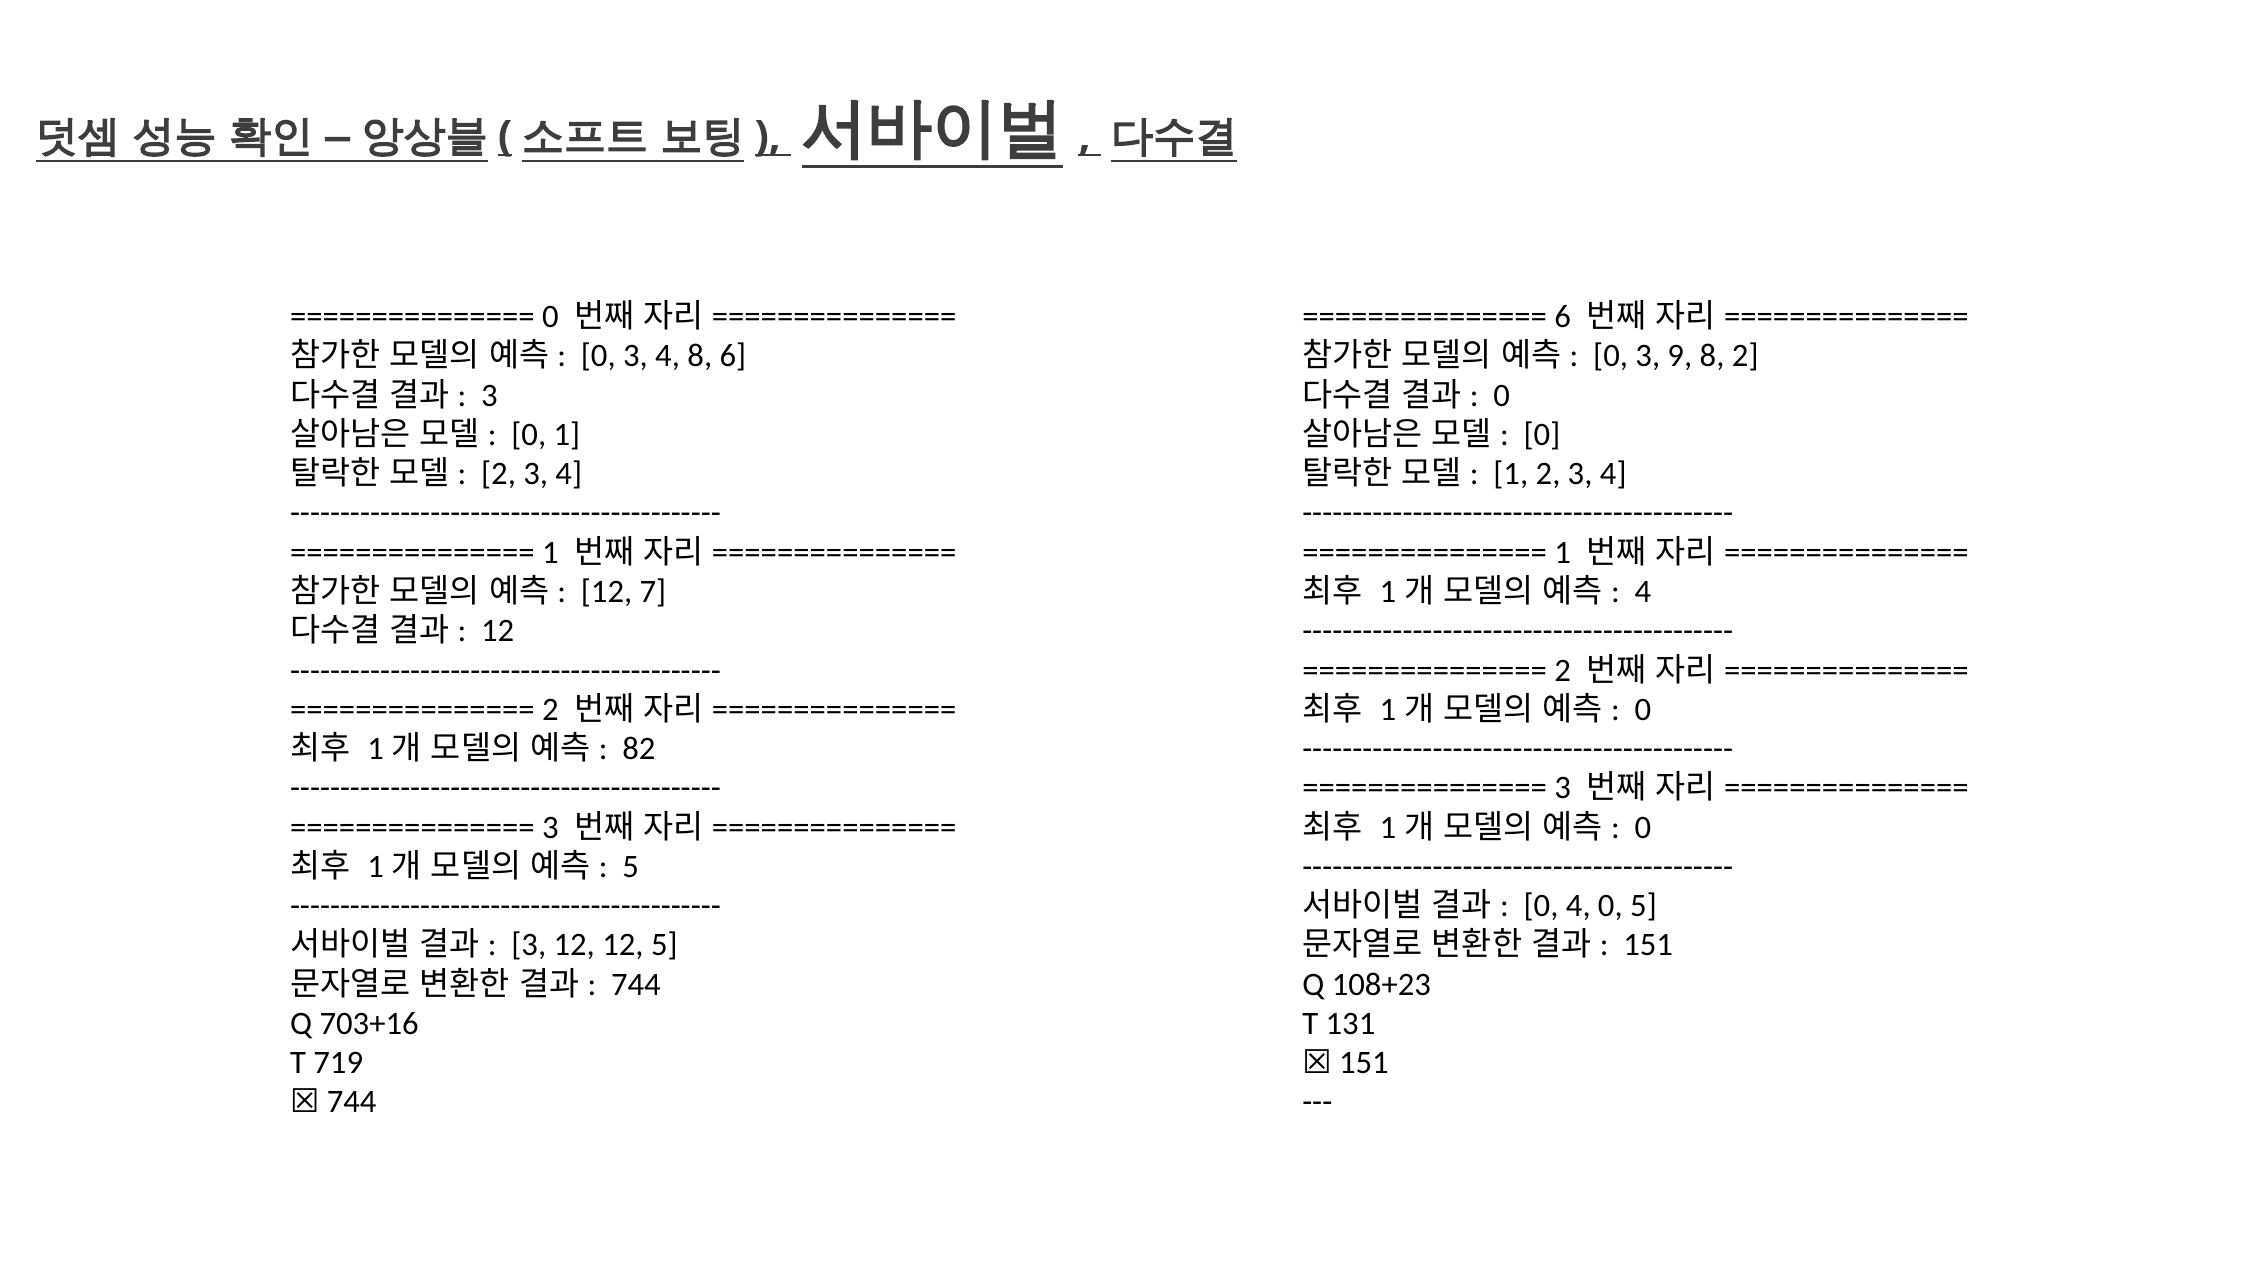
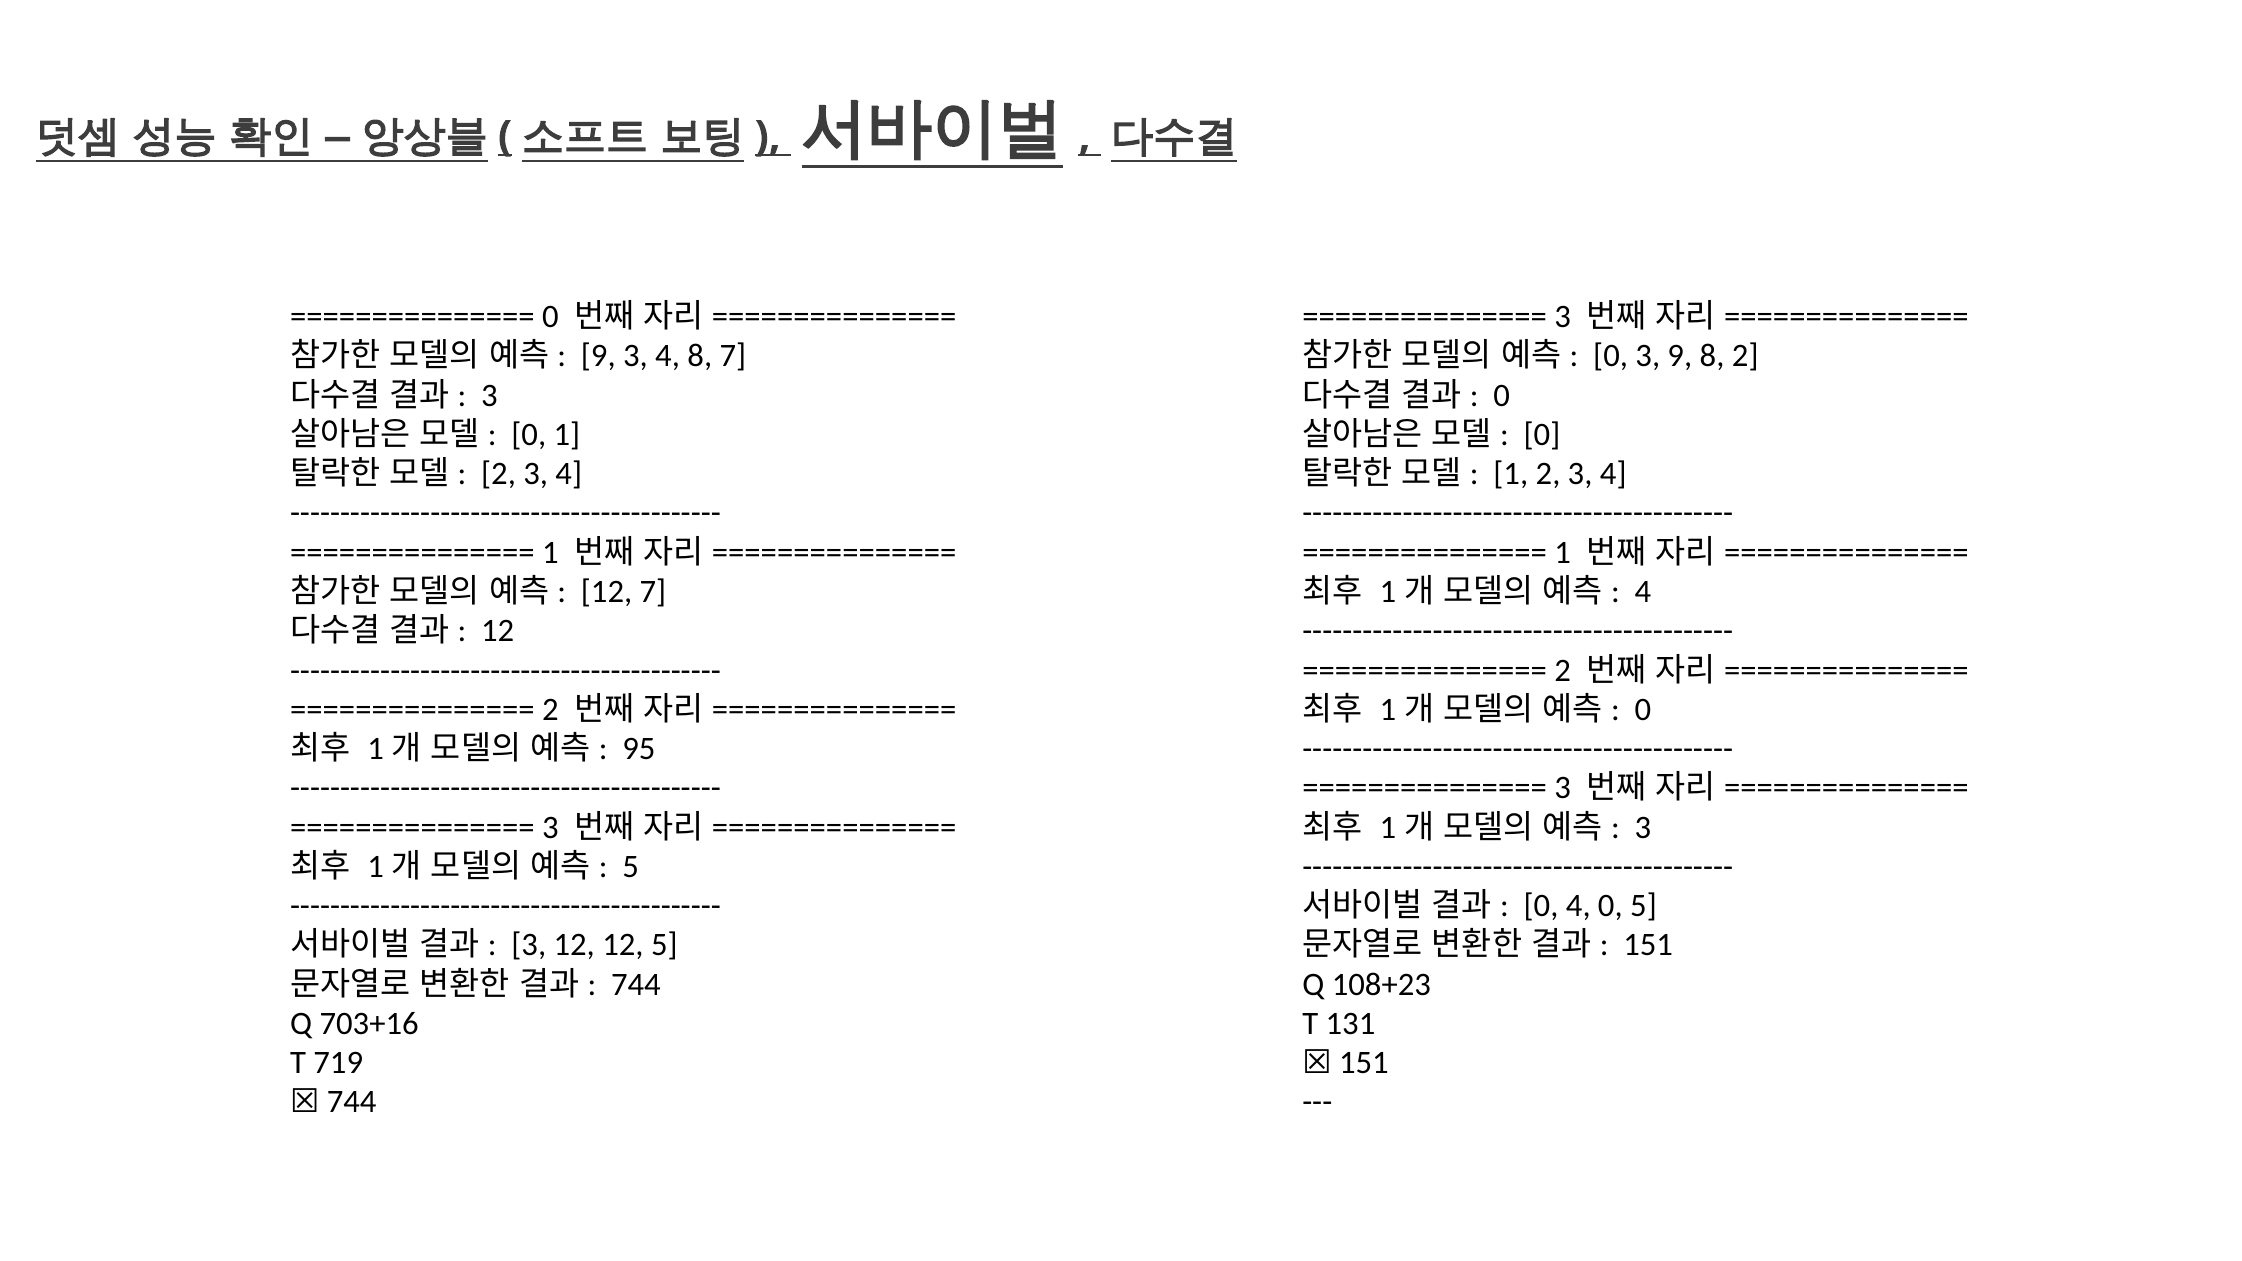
6 at (1563, 317): 6 -> 3
0 at (598, 356): 0 -> 9
8 6: 6 -> 7
82: 82 -> 95
0 at (1643, 827): 0 -> 3
